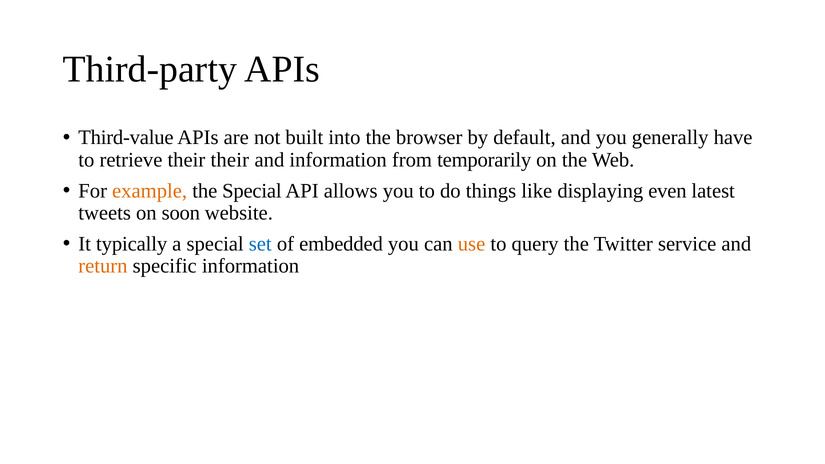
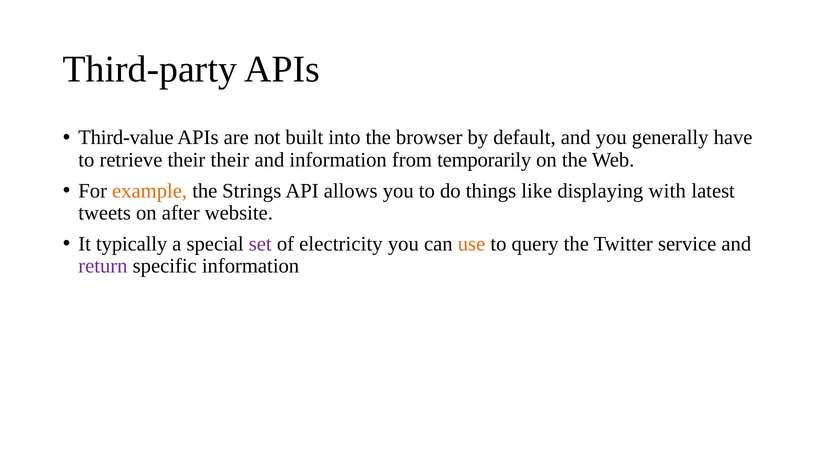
the Special: Special -> Strings
even: even -> with
soon: soon -> after
set colour: blue -> purple
embedded: embedded -> electricity
return colour: orange -> purple
